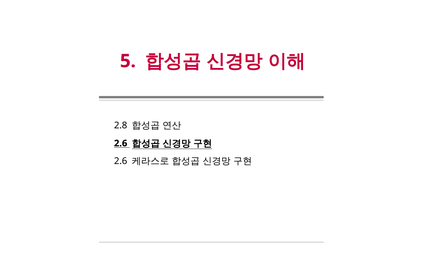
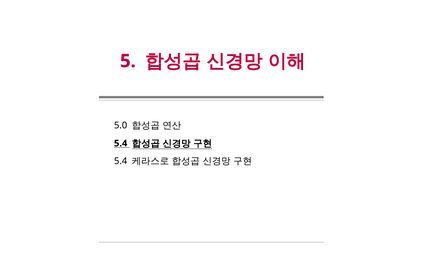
2.8: 2.8 -> 5.0
2.6 at (121, 144): 2.6 -> 5.4
2.6 at (121, 162): 2.6 -> 5.4
